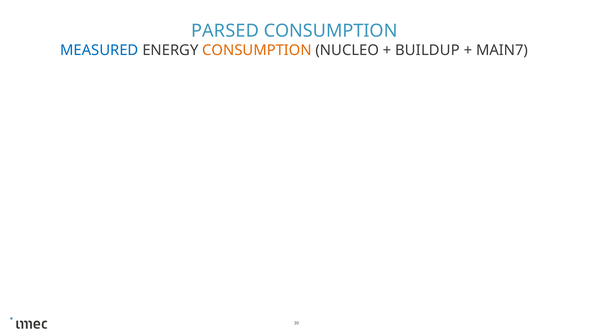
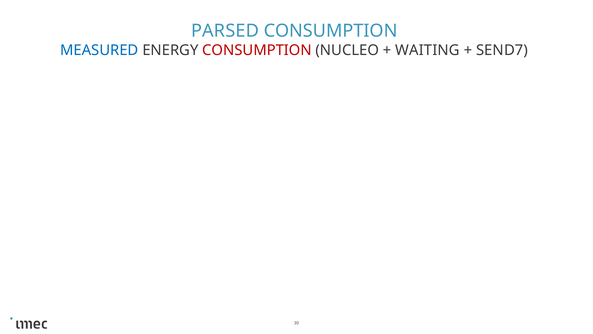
CONSUMPTION at (257, 50) colour: orange -> red
BUILDUP: BUILDUP -> WAITING
MAIN7: MAIN7 -> SEND7
